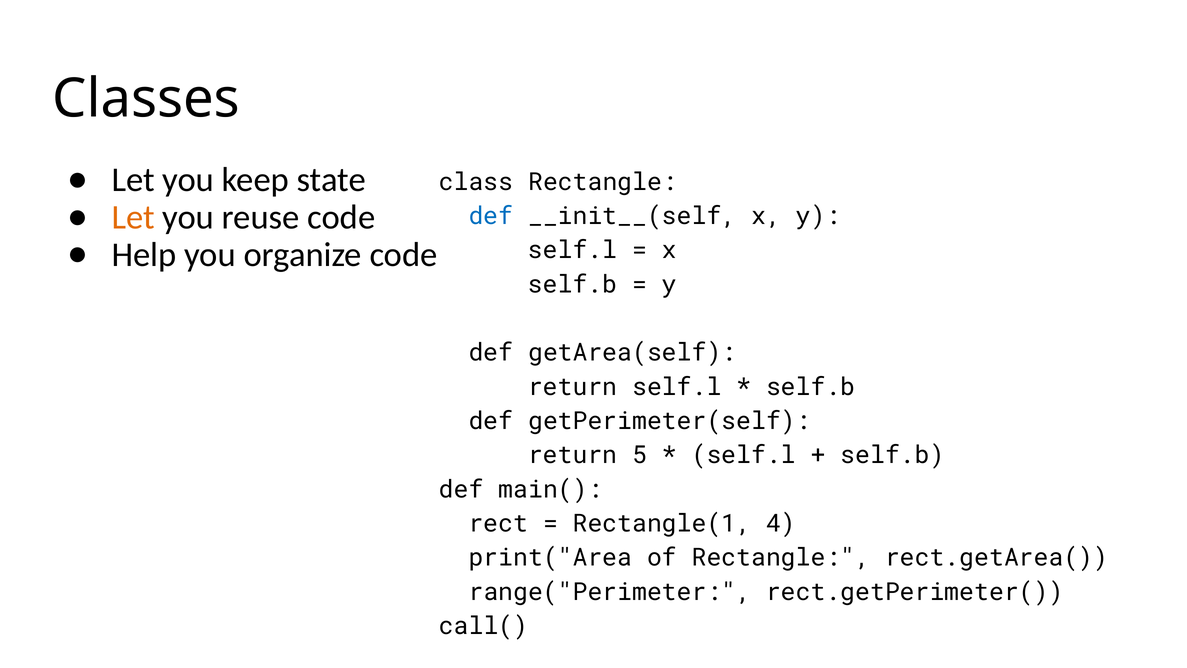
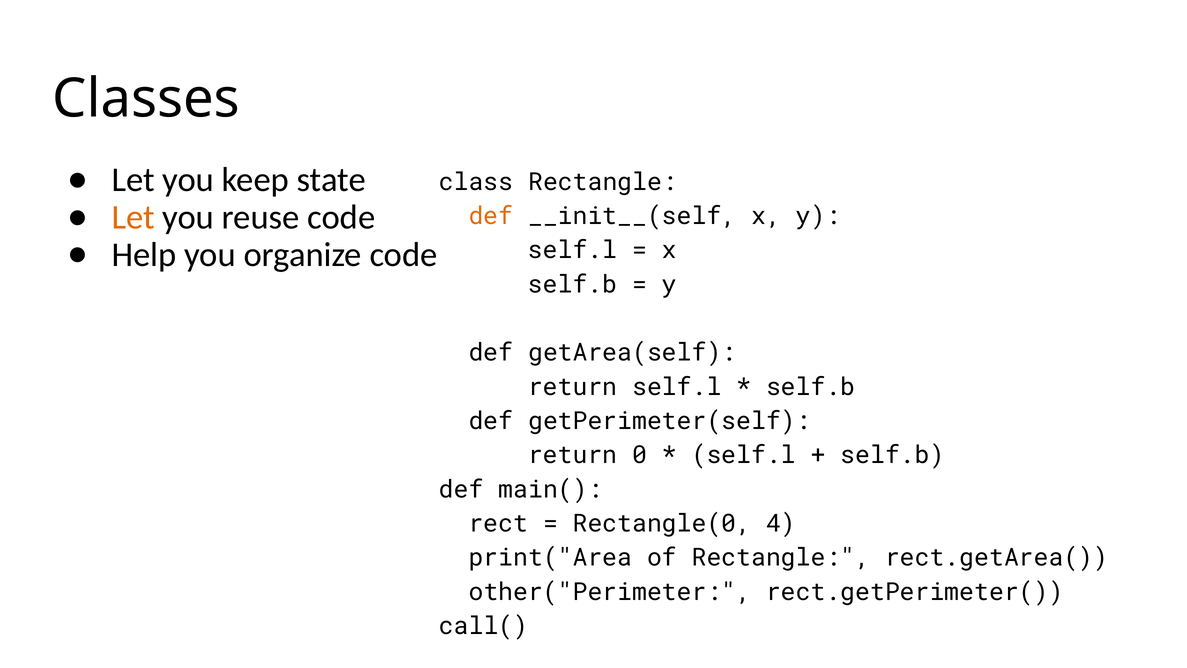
def at (491, 216) colour: blue -> orange
5: 5 -> 0
Rectangle(1: Rectangle(1 -> Rectangle(0
range("Perimeter: range("Perimeter -> other("Perimeter
